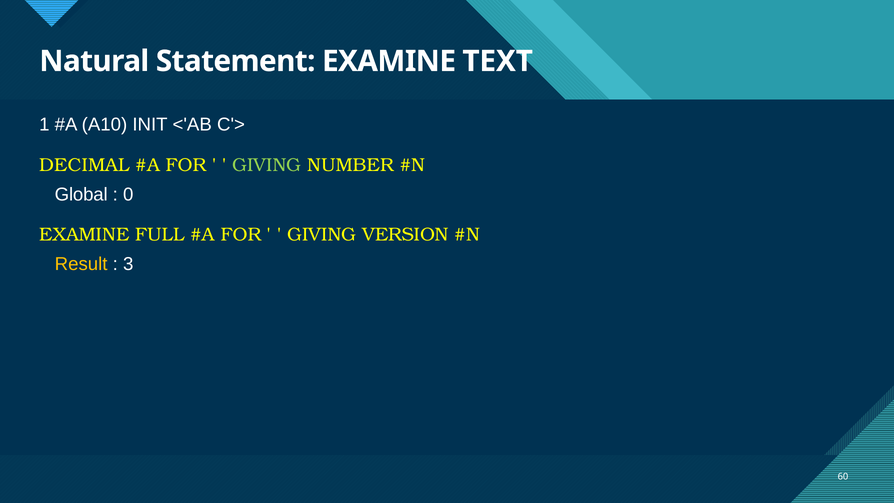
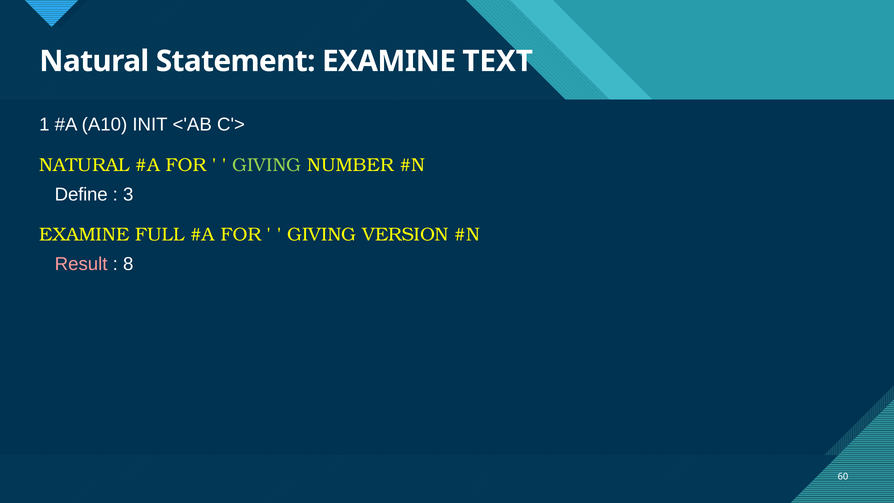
DECIMAL at (84, 165): DECIMAL -> NATURAL
Global: Global -> Define
0: 0 -> 3
Result colour: yellow -> pink
3: 3 -> 8
